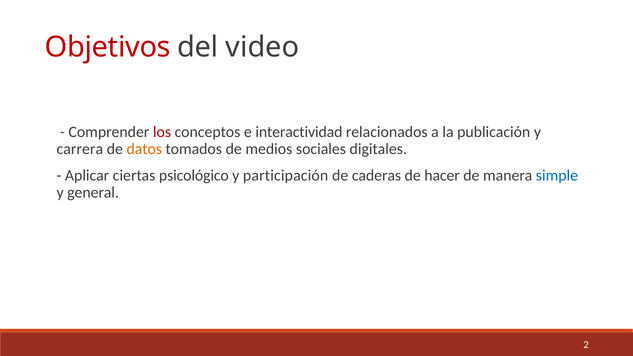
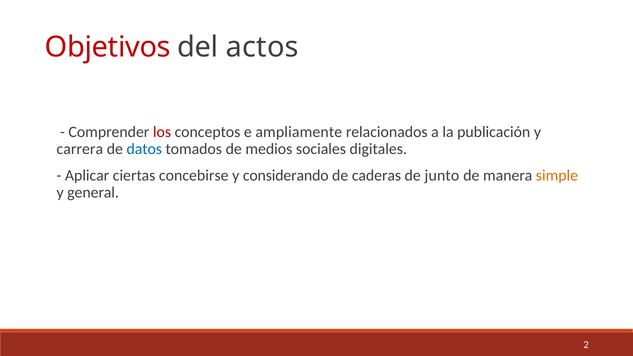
video: video -> actos
interactividad: interactividad -> ampliamente
datos colour: orange -> blue
psicológico: psicológico -> concebirse
participación: participación -> considerando
hacer: hacer -> junto
simple colour: blue -> orange
